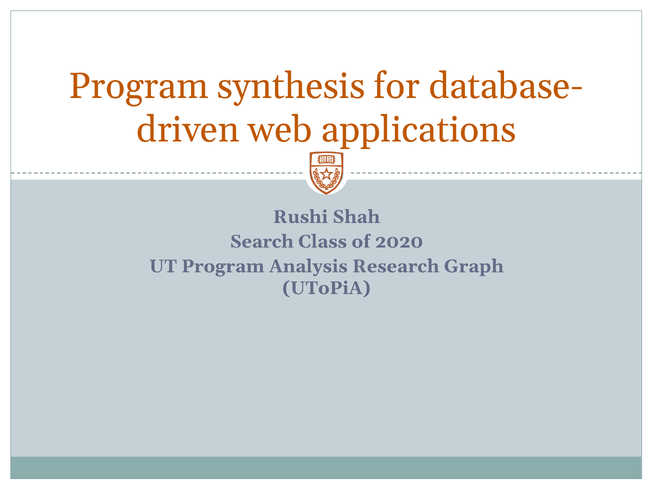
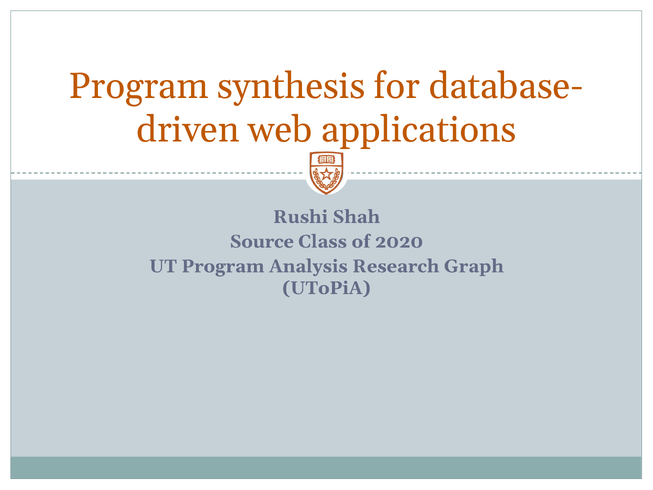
Search: Search -> Source
